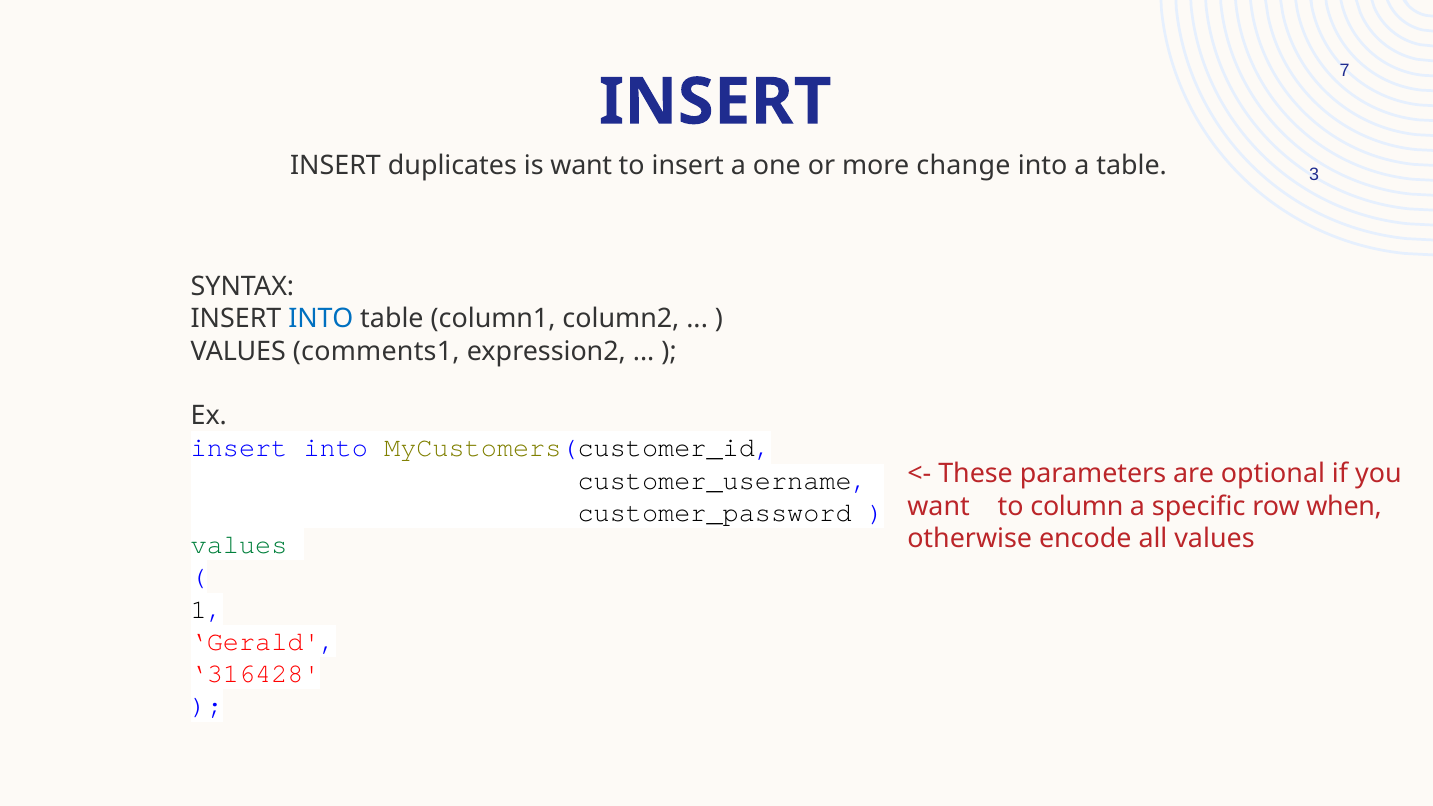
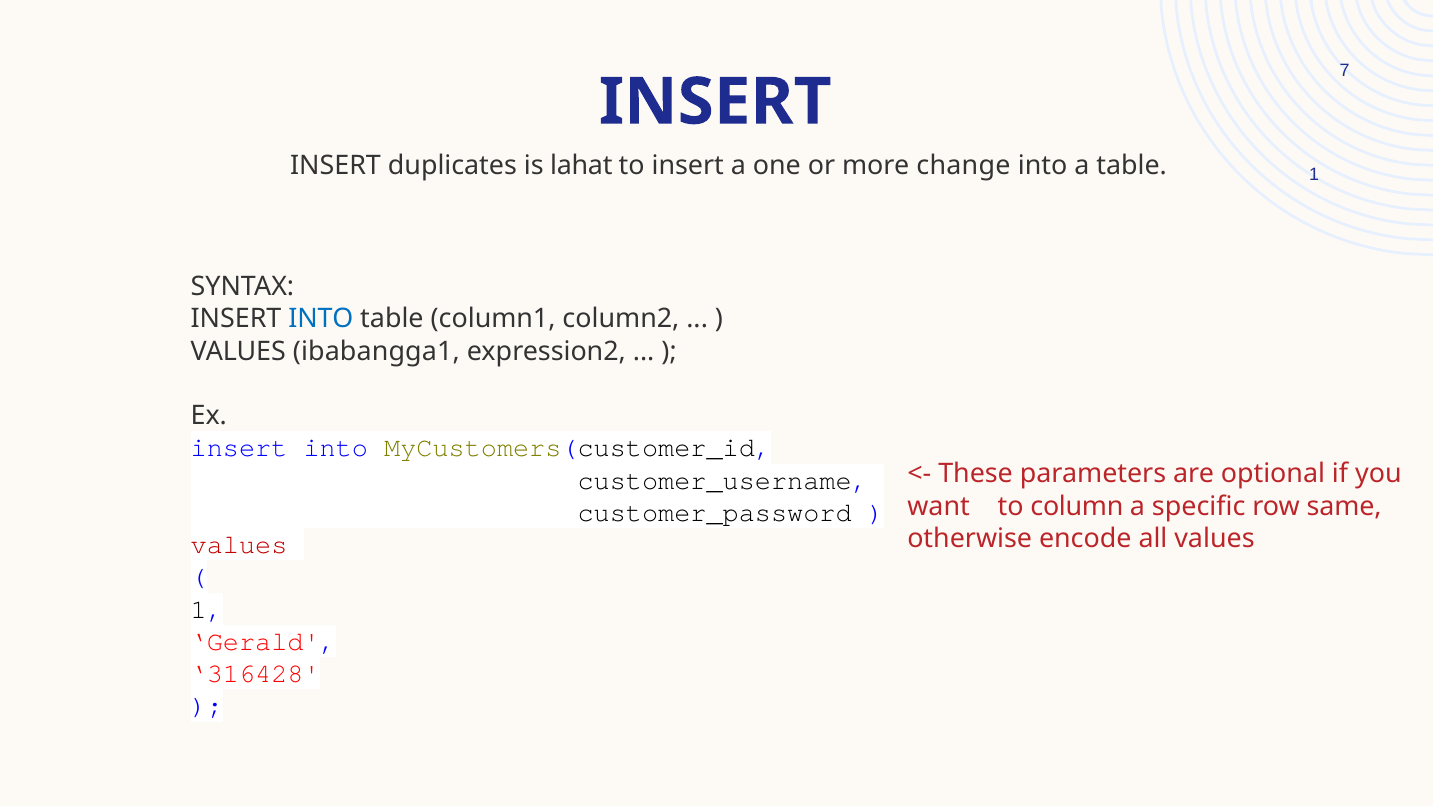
is want: want -> lahat
table 3: 3 -> 1
comments1: comments1 -> ibabangga1
when: when -> same
values at (239, 545) colour: green -> red
